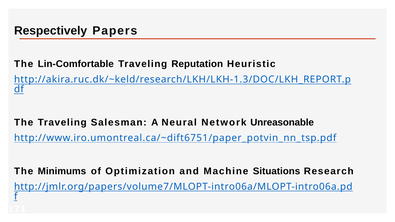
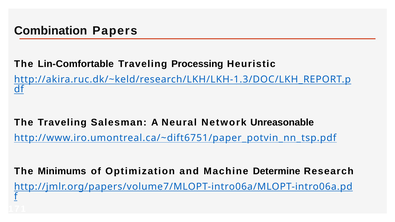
Respectively: Respectively -> Combination
Reputation: Reputation -> Processing
Situations: Situations -> Determine
